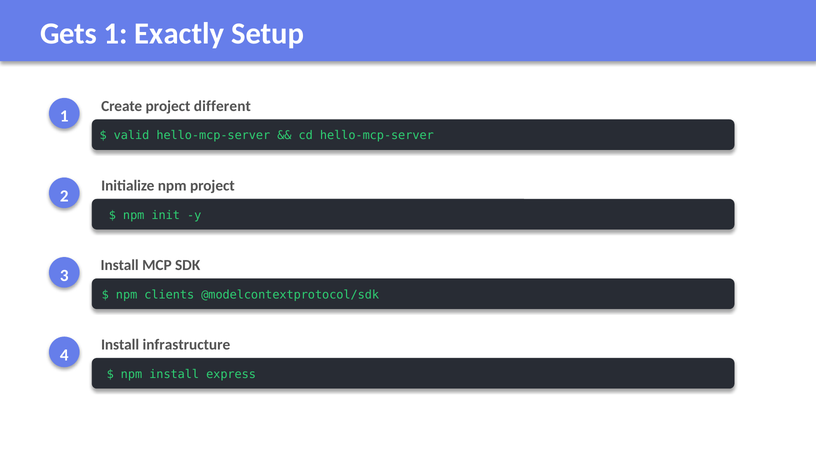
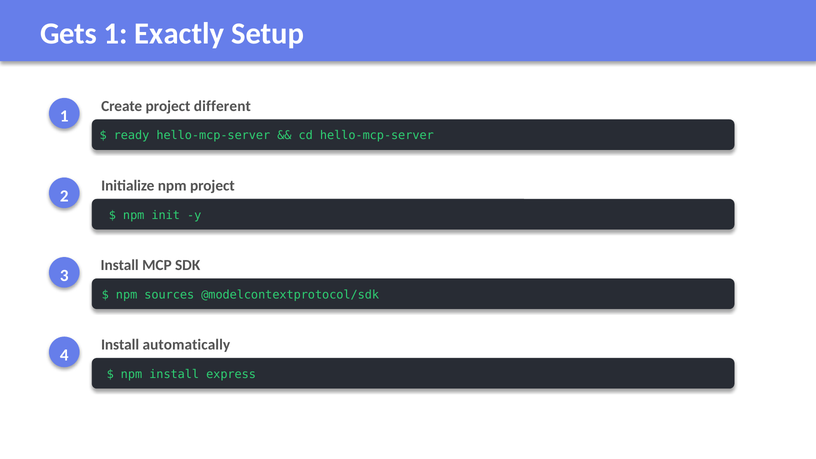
valid: valid -> ready
clients: clients -> sources
infrastructure: infrastructure -> automatically
